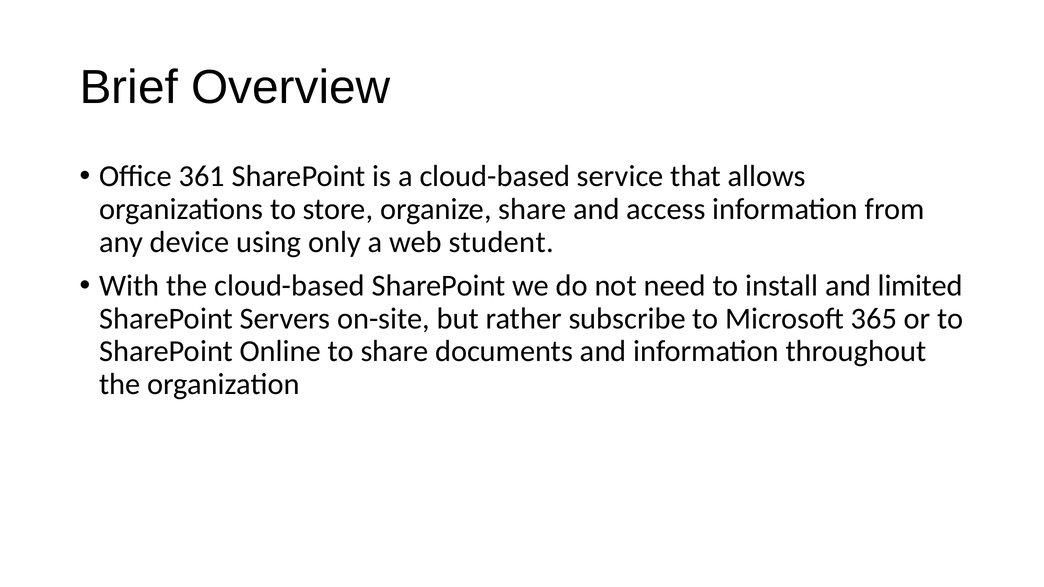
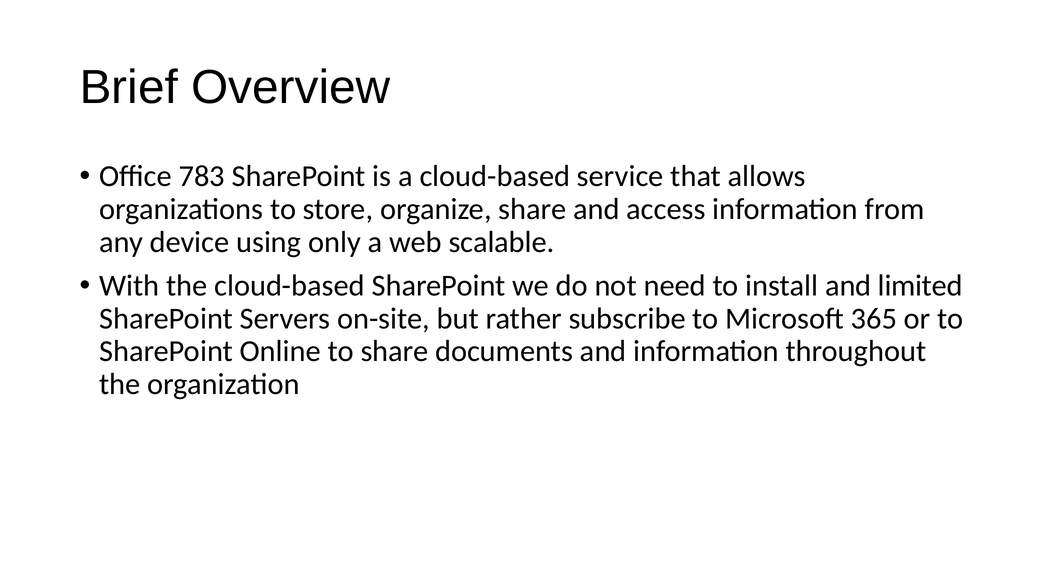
361: 361 -> 783
student: student -> scalable
